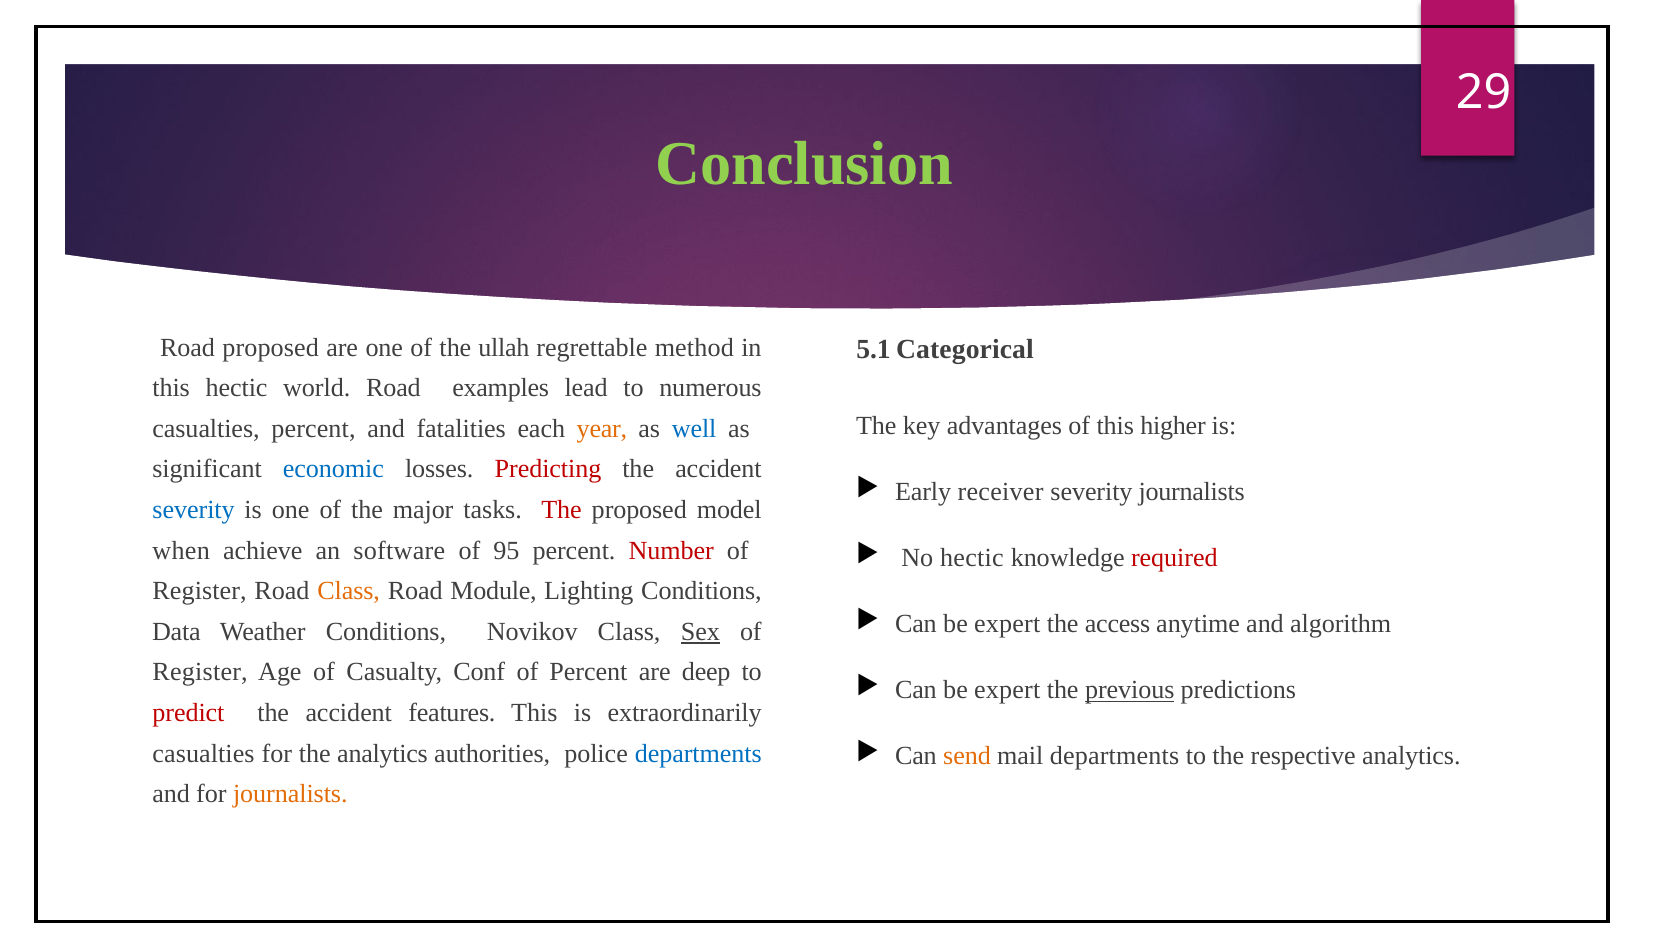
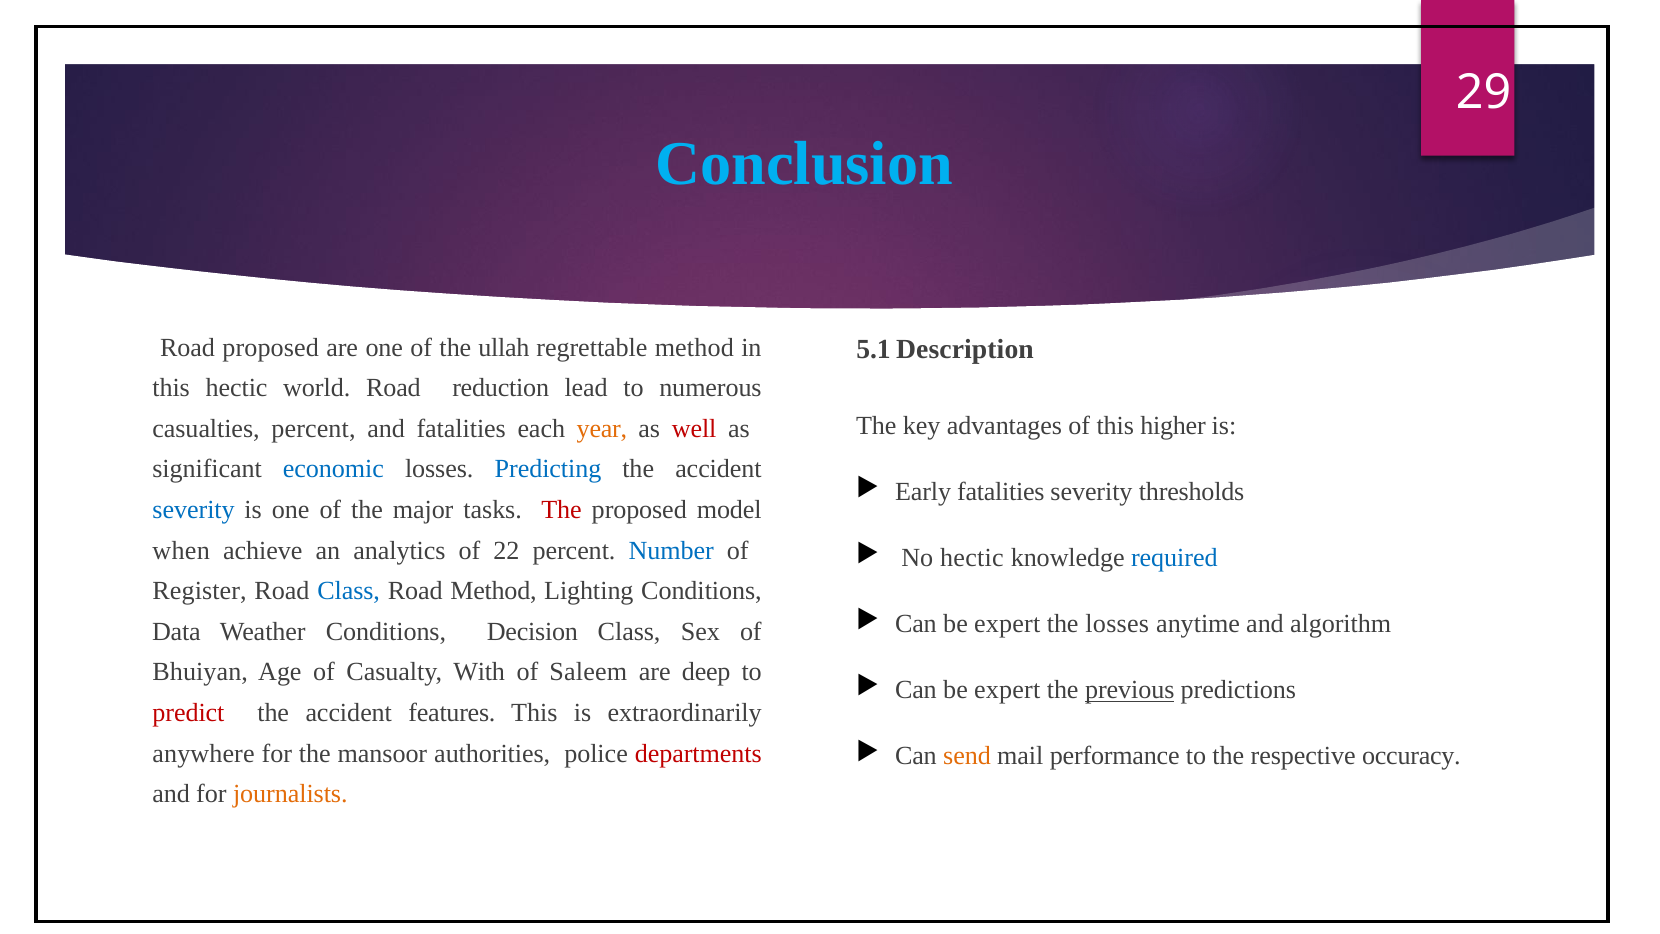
Conclusion colour: light green -> light blue
Categorical: Categorical -> Description
examples: examples -> reduction
well colour: blue -> red
Predicting colour: red -> blue
Early receiver: receiver -> fatalities
severity journalists: journalists -> thresholds
software: software -> analytics
95: 95 -> 22
Number colour: red -> blue
required colour: red -> blue
Class at (349, 591) colour: orange -> blue
Road Module: Module -> Method
the access: access -> losses
Novikov: Novikov -> Decision
Sex underline: present -> none
Register at (200, 672): Register -> Bhuiyan
Conf: Conf -> With
of Percent: Percent -> Saleem
casualties at (204, 753): casualties -> anywhere
the analytics: analytics -> mansoor
departments at (698, 753) colour: blue -> red
mail departments: departments -> performance
respective analytics: analytics -> occuracy
